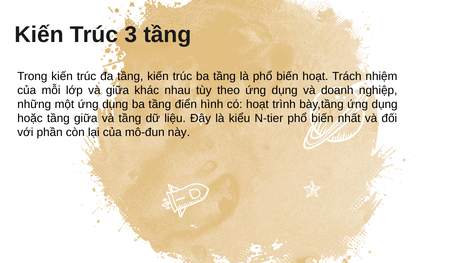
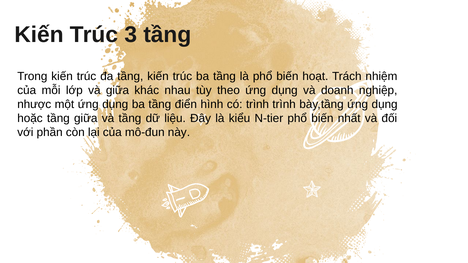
những: những -> nhược
có hoạt: hoạt -> trình
